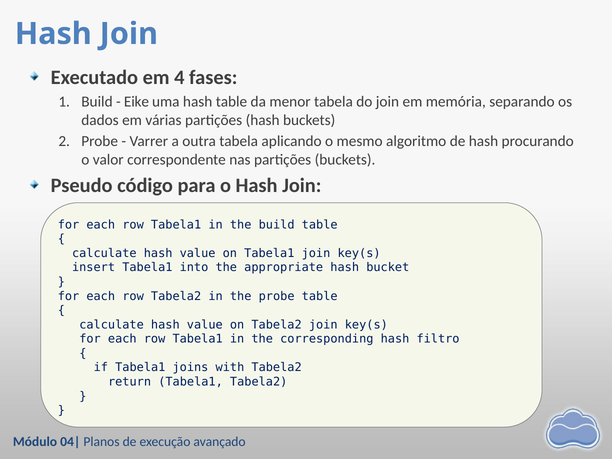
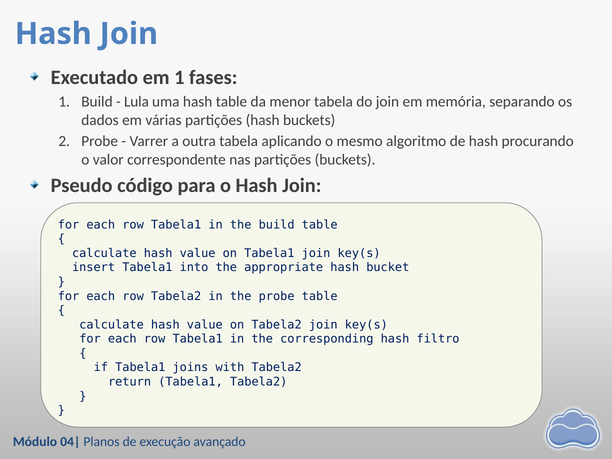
em 4: 4 -> 1
Eike: Eike -> Lula
